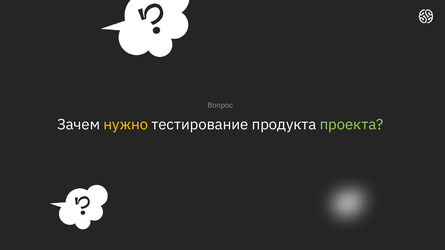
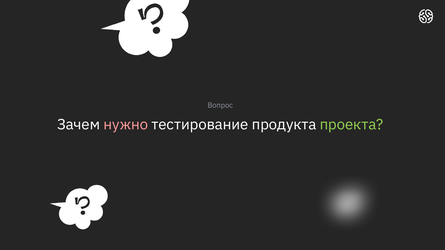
нужно colour: yellow -> pink
